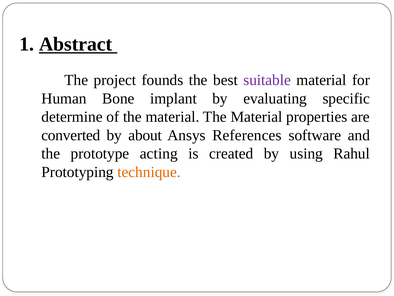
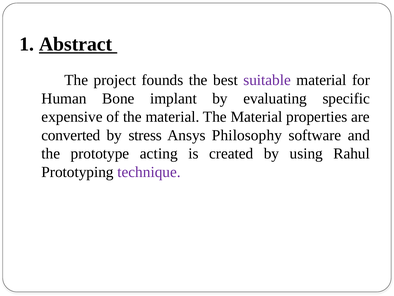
determine: determine -> expensive
about: about -> stress
References: References -> Philosophy
technique colour: orange -> purple
